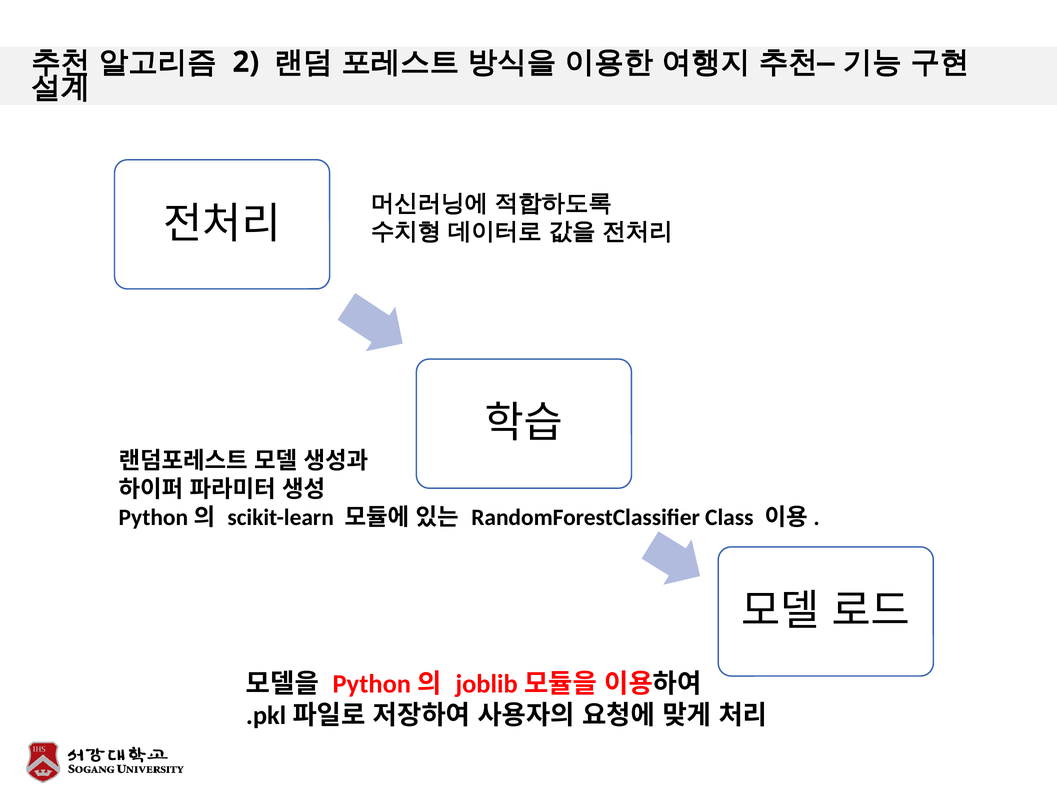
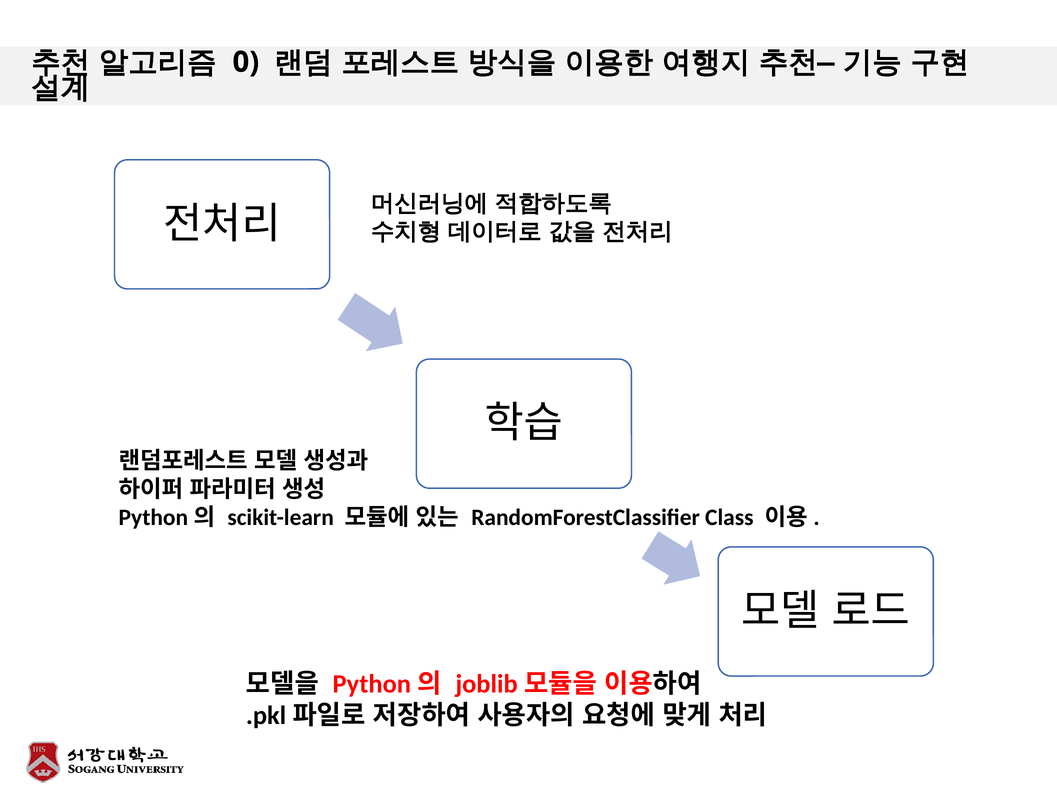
2: 2 -> 0
